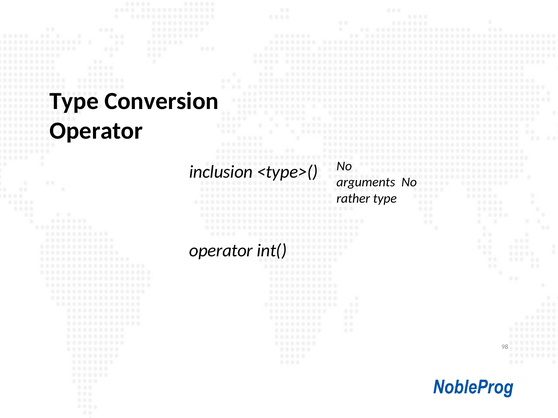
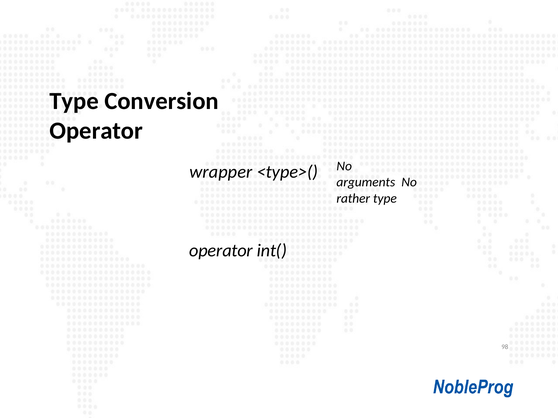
inclusion: inclusion -> wrapper
